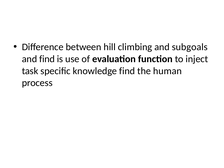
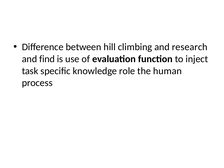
subgoals: subgoals -> research
knowledge find: find -> role
